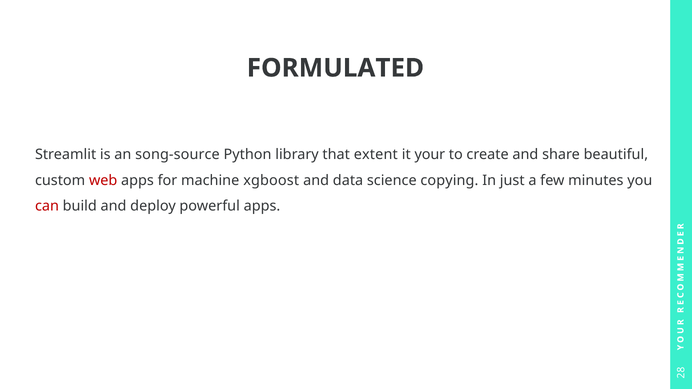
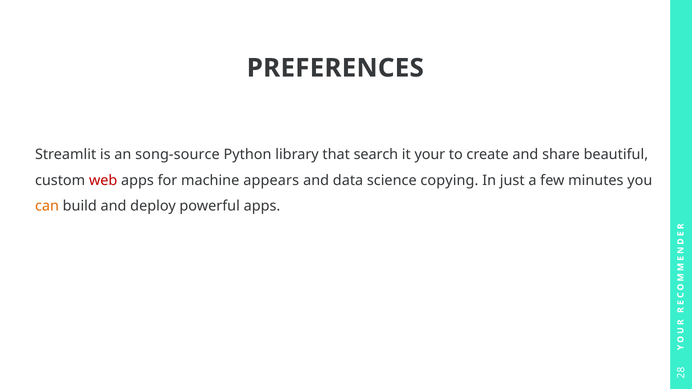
FORMULATED: FORMULATED -> PREFERENCES
extent: extent -> search
xgboost: xgboost -> appears
can colour: red -> orange
